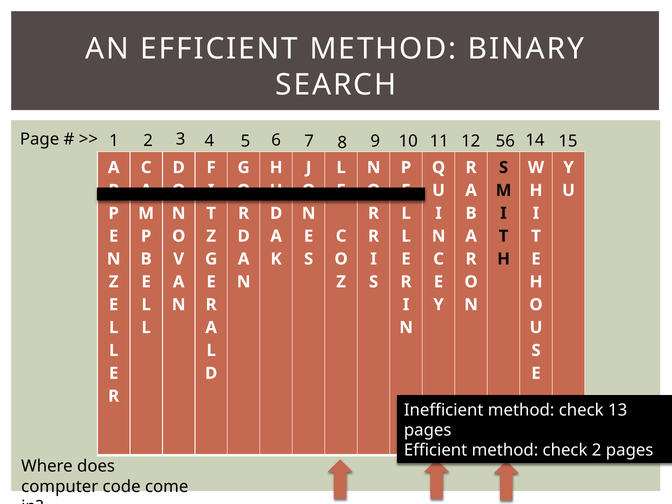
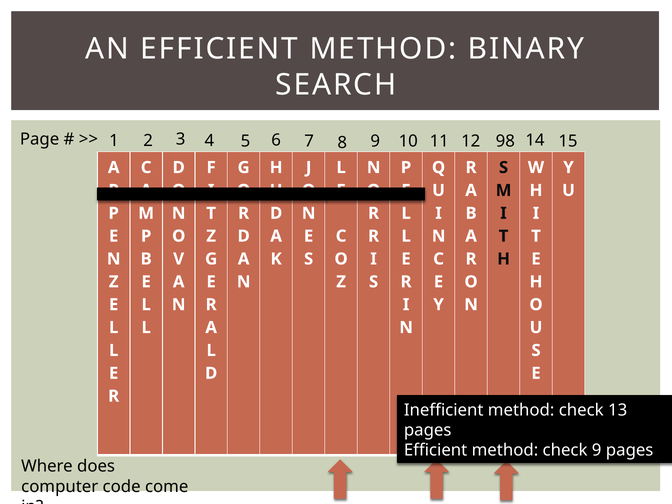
56: 56 -> 98
check 2: 2 -> 9
